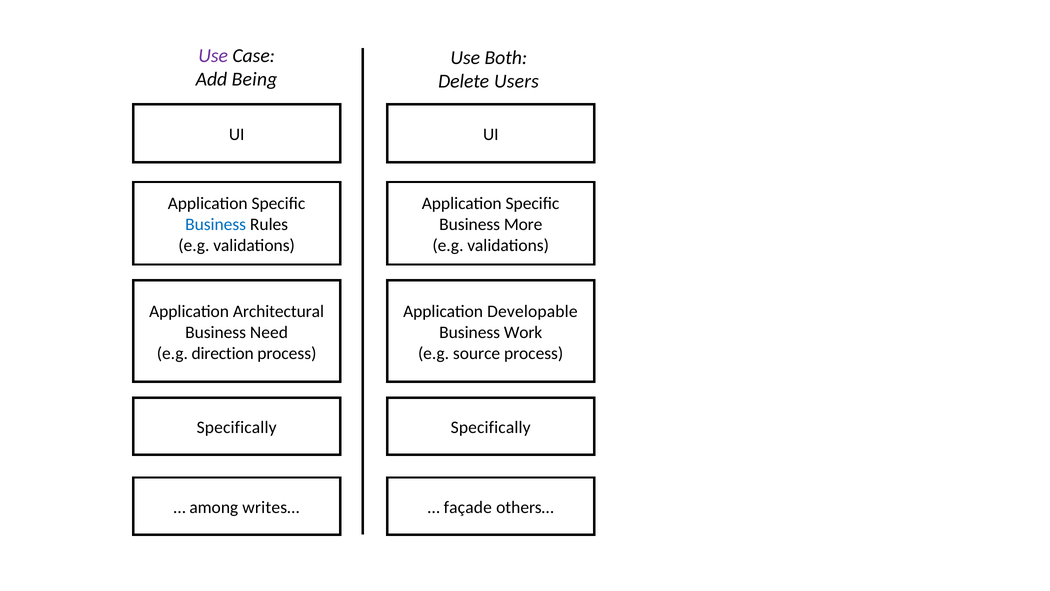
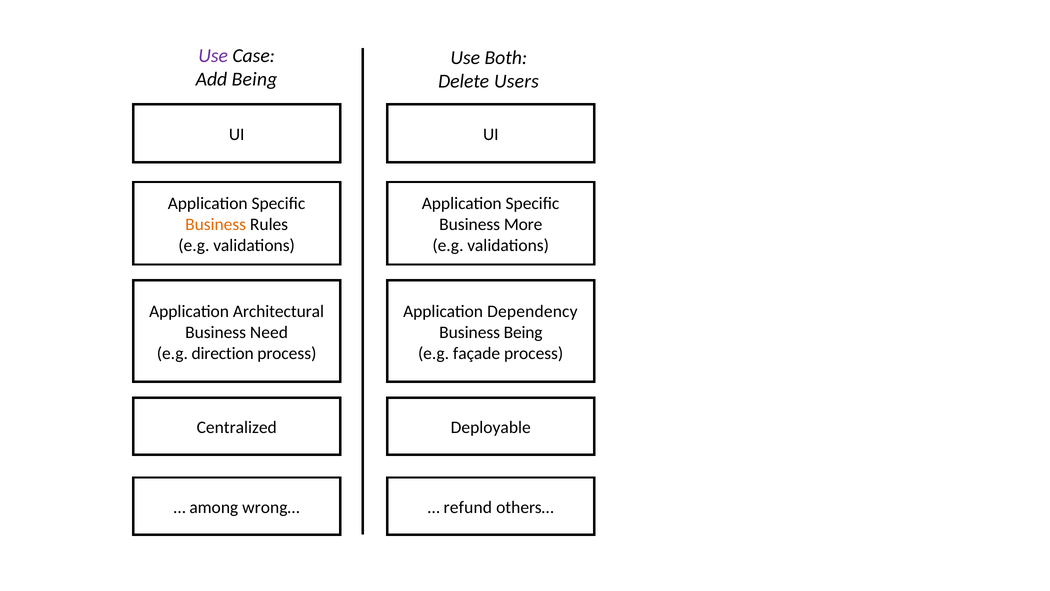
Business at (216, 224) colour: blue -> orange
Developable: Developable -> Dependency
Business Work: Work -> Being
source: source -> façade
Specifically at (237, 427): Specifically -> Centralized
Specifically at (491, 427): Specifically -> Deployable
writes…: writes… -> wrong…
façade: façade -> refund
